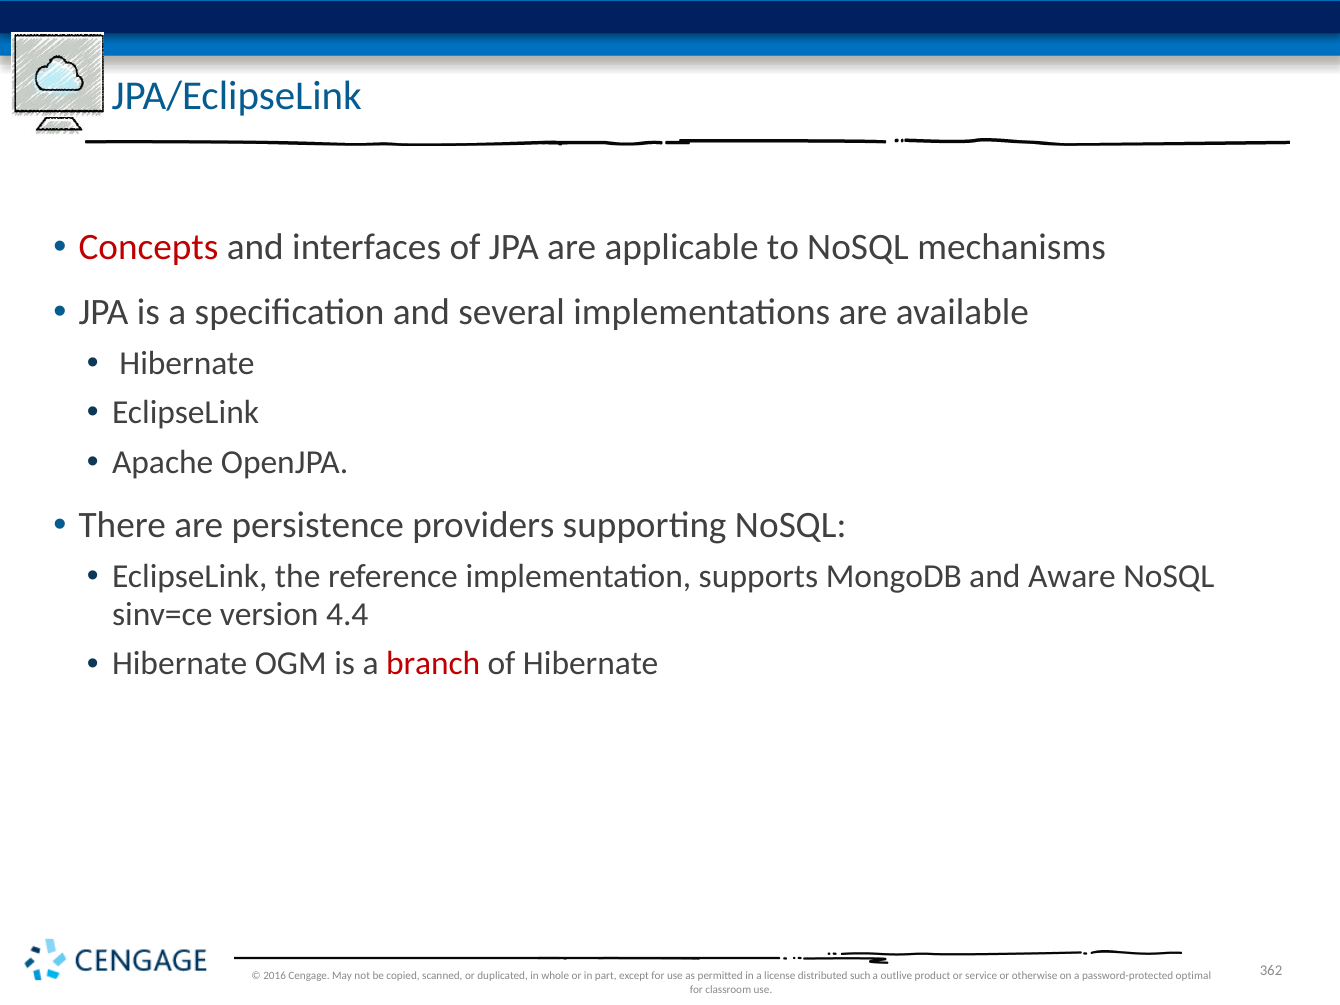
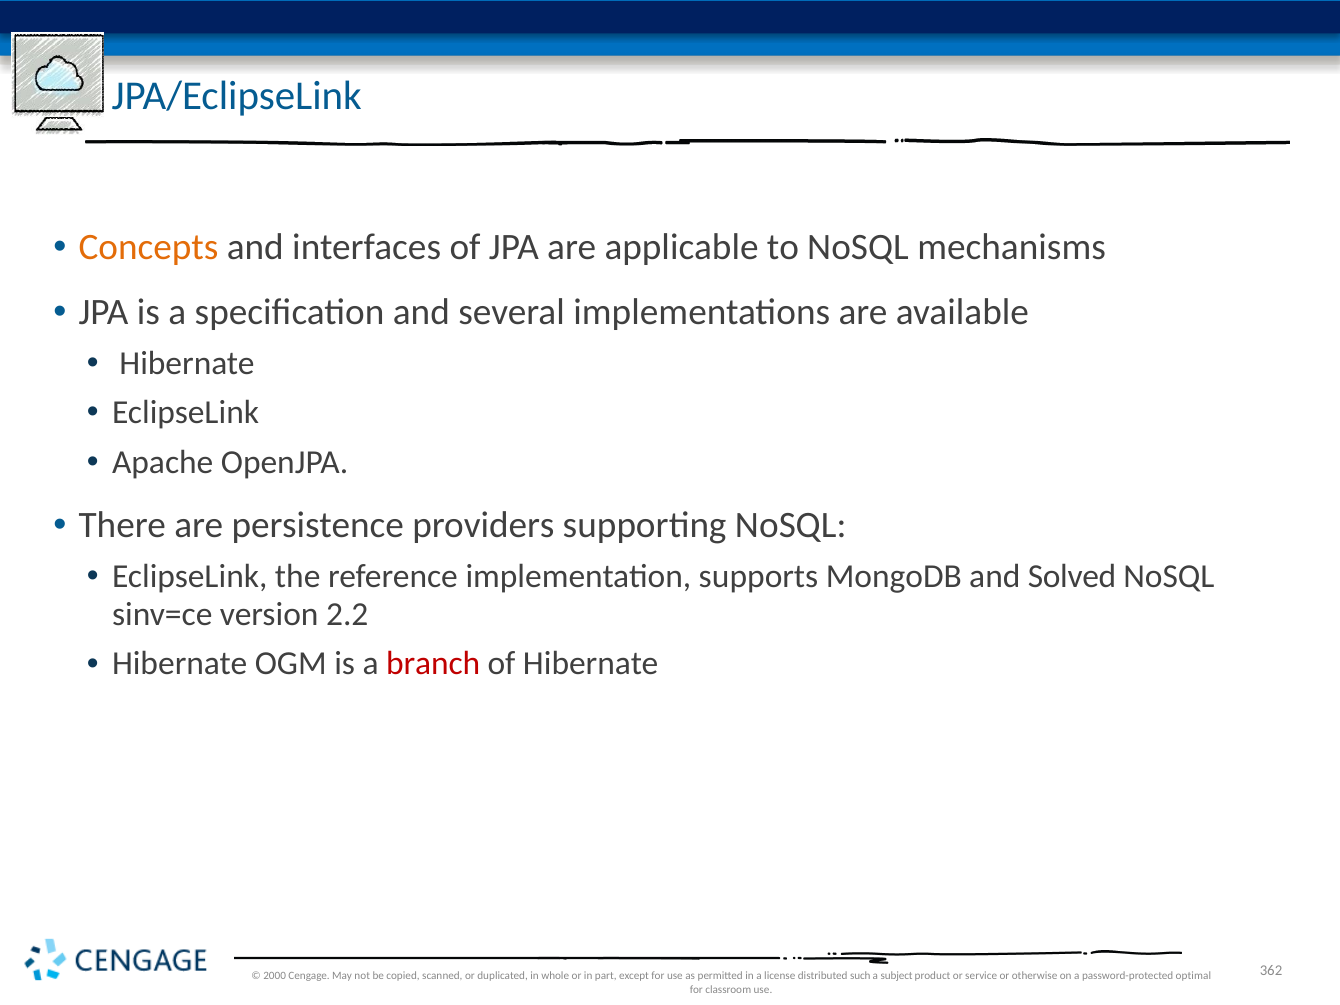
Concepts colour: red -> orange
Aware: Aware -> Solved
4.4: 4.4 -> 2.2
2016: 2016 -> 2000
outlive: outlive -> subject
